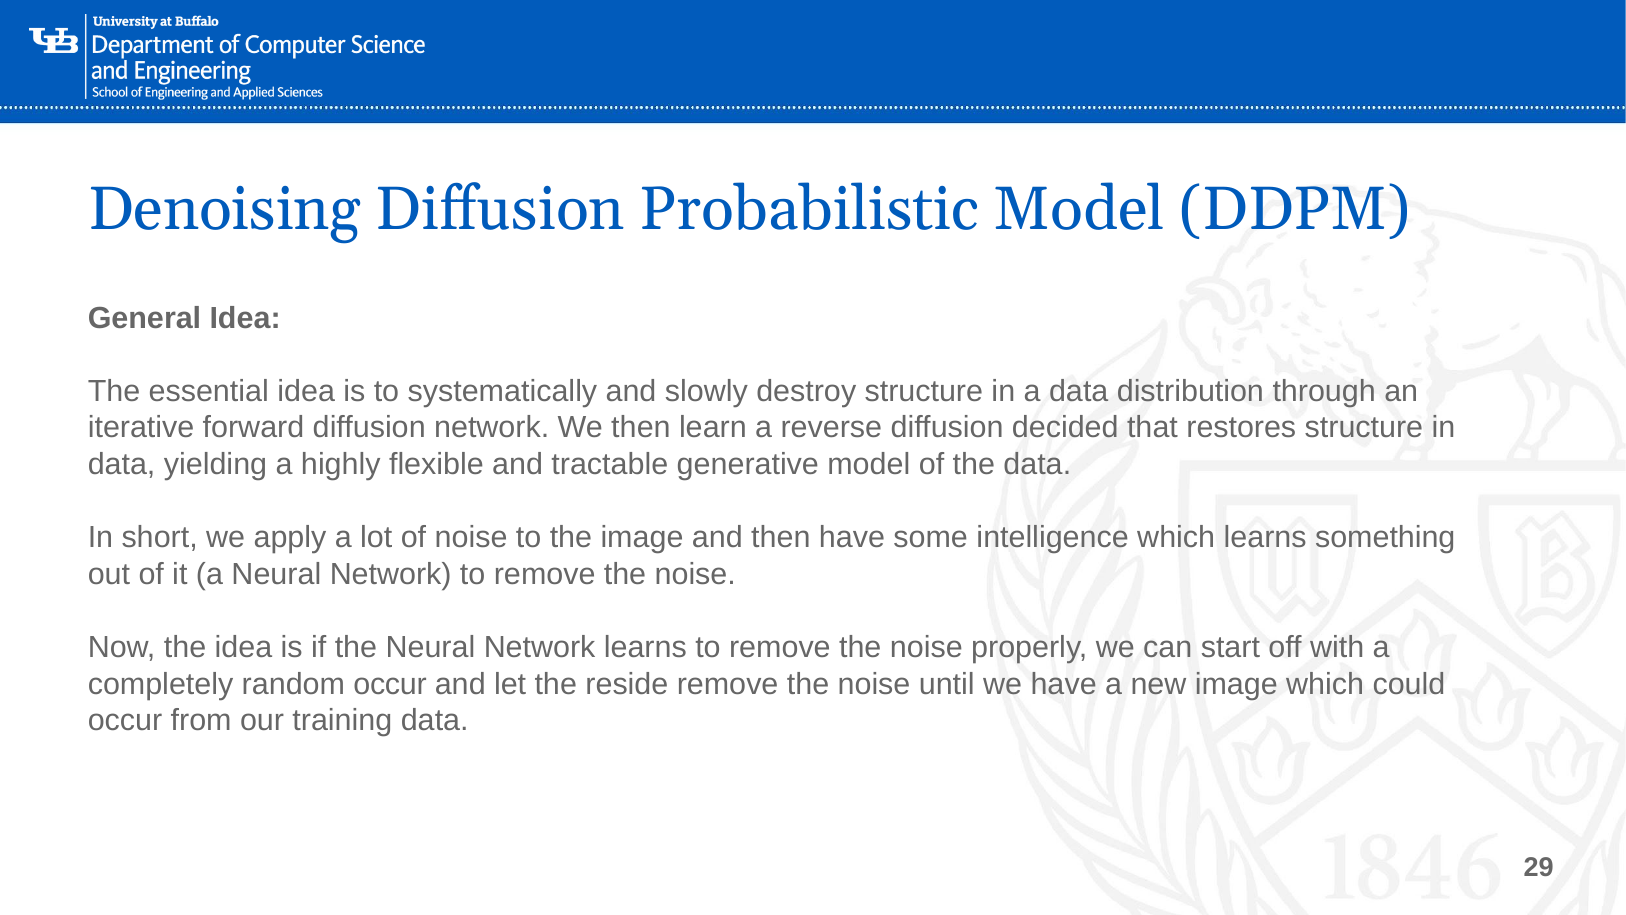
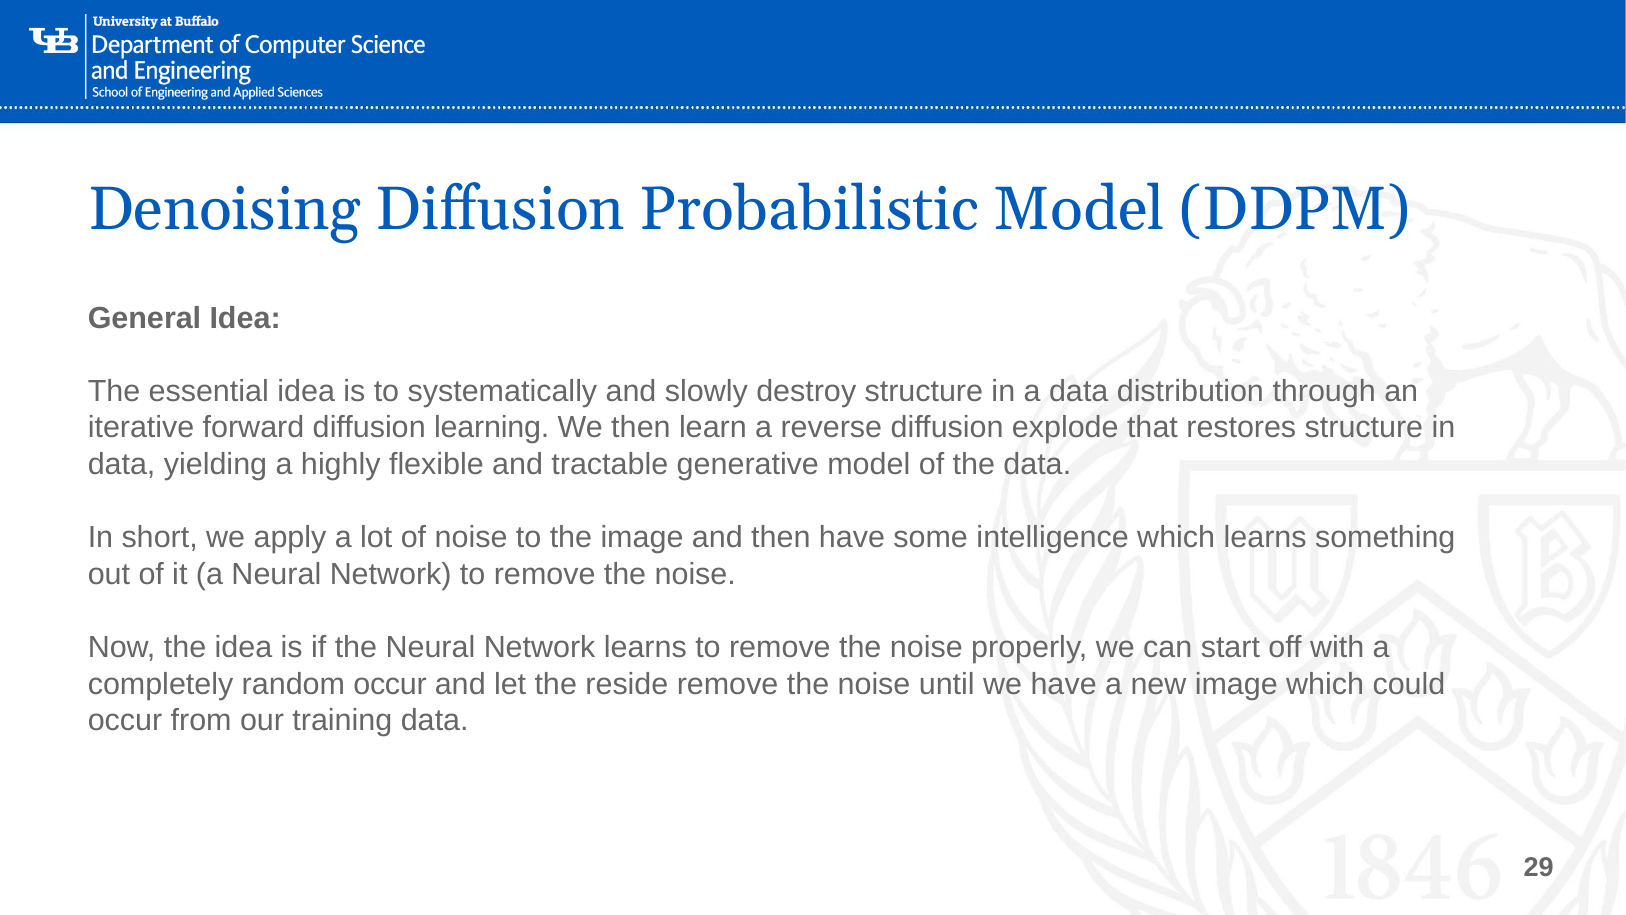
diffusion network: network -> learning
decided: decided -> explode
